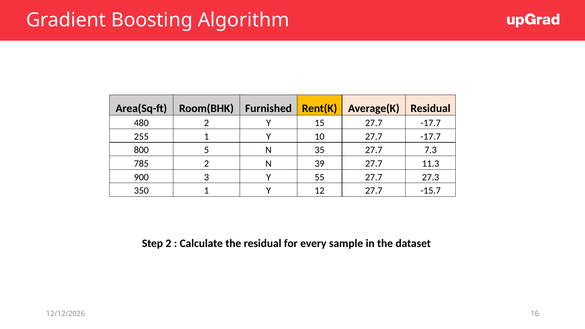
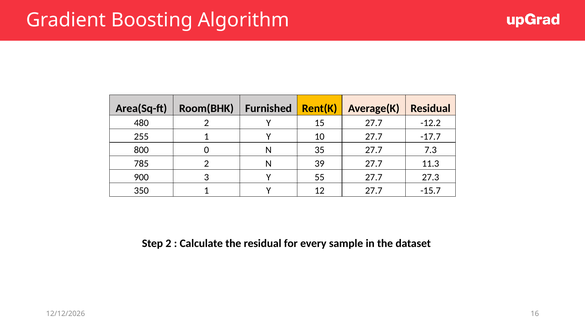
15 27.7 -17.7: -17.7 -> -12.2
5: 5 -> 0
